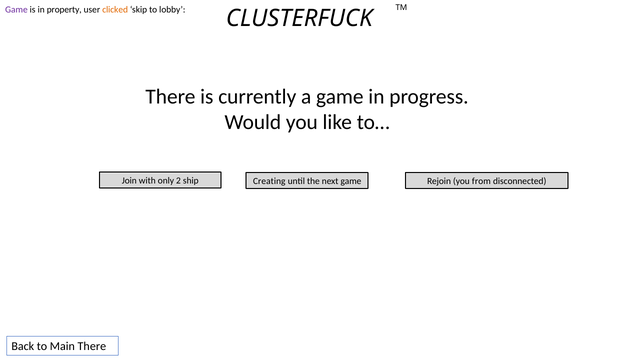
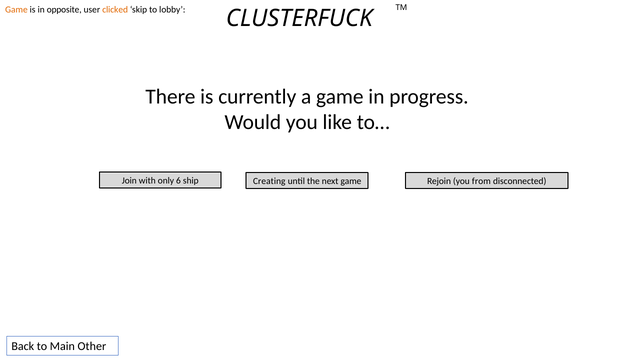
Game at (16, 10) colour: purple -> orange
property: property -> opposite
2: 2 -> 6
Main There: There -> Other
